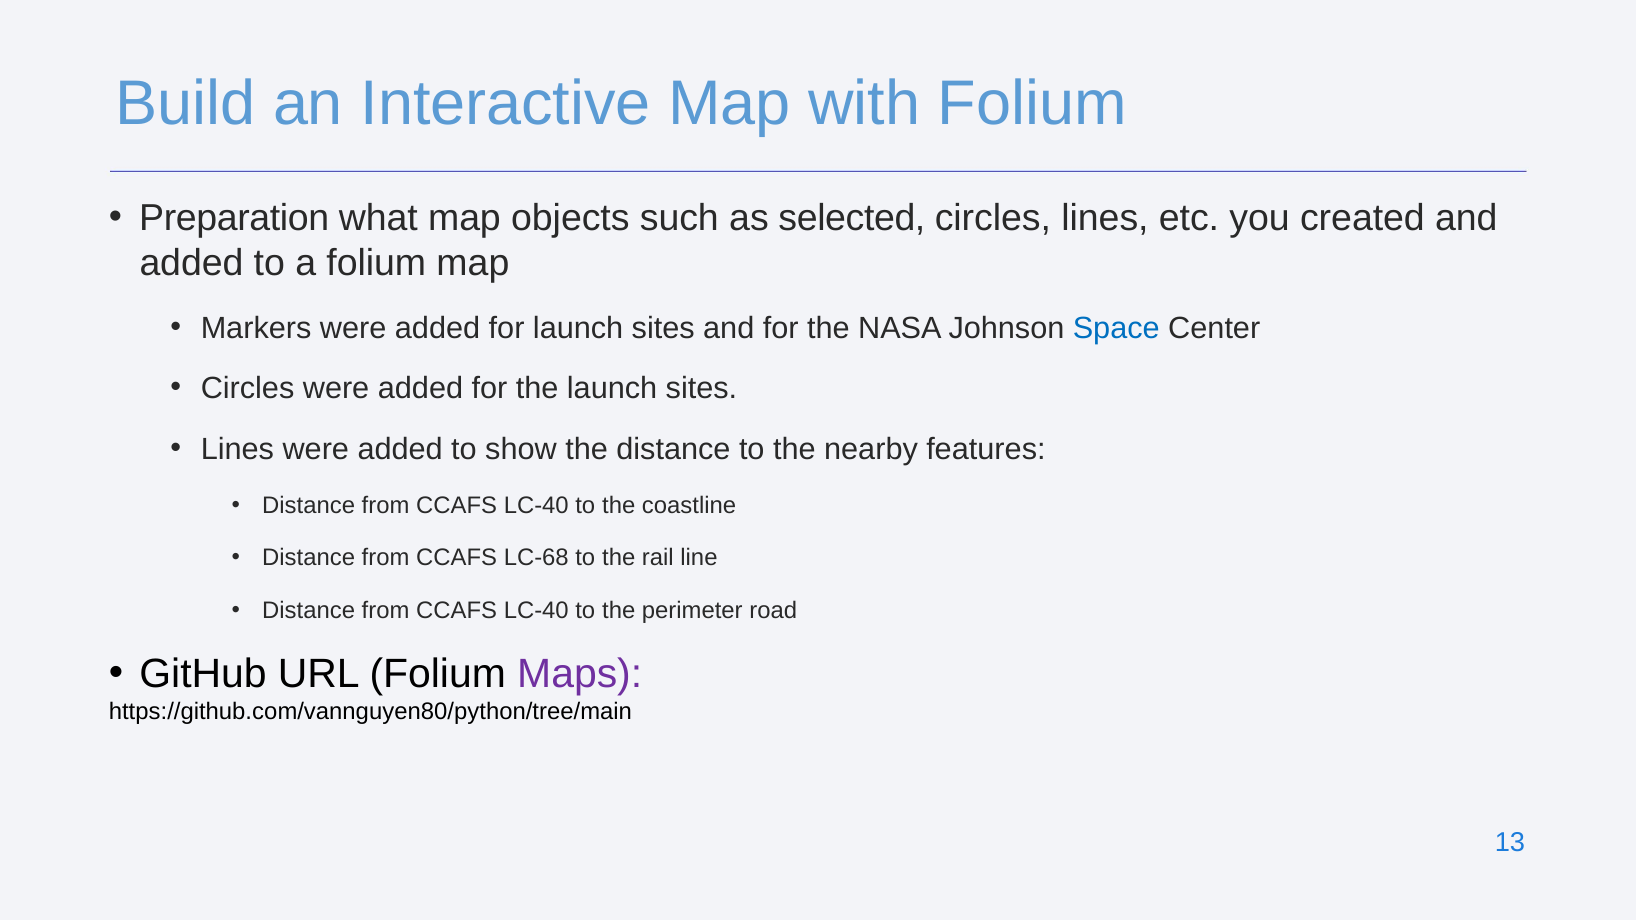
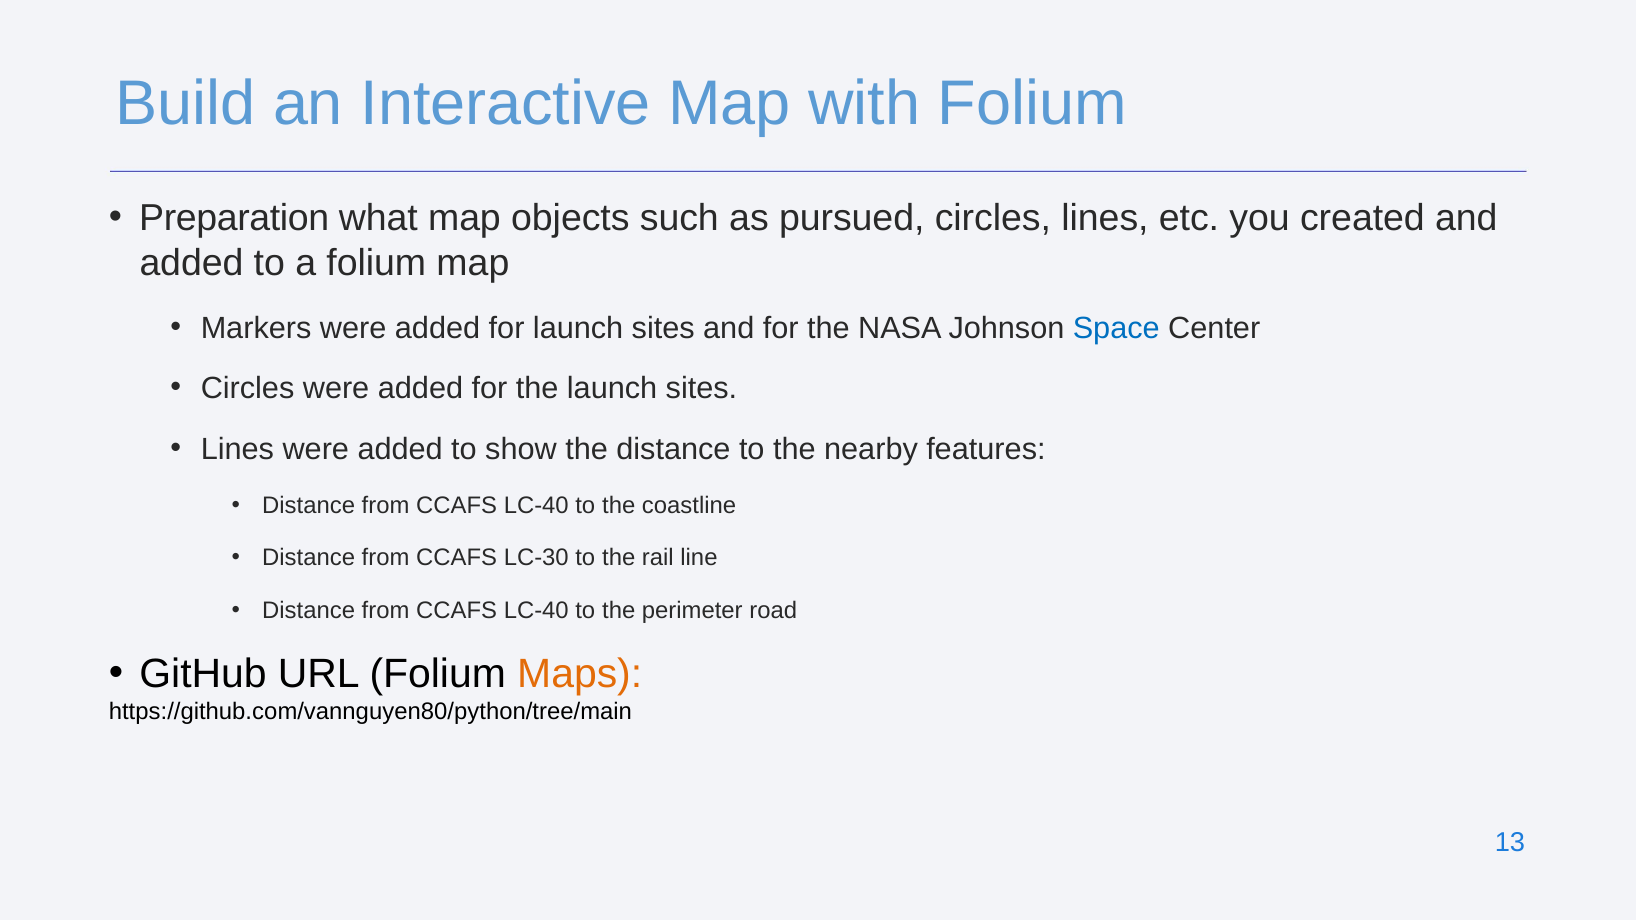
selected: selected -> pursued
LC-68: LC-68 -> LC-30
Maps colour: purple -> orange
